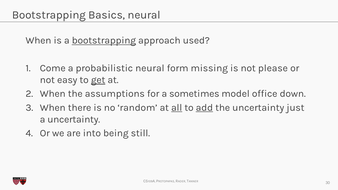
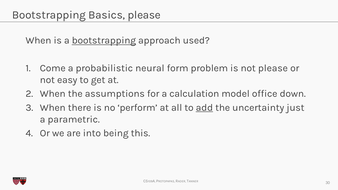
Basics neural: neural -> please
missing: missing -> problem
get underline: present -> none
sometimes: sometimes -> calculation
random: random -> perform
all underline: present -> none
a uncertainty: uncertainty -> parametric
still: still -> this
